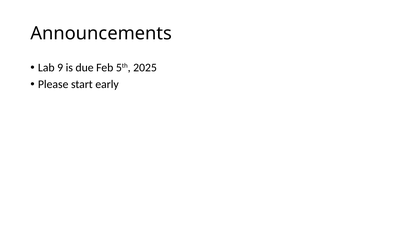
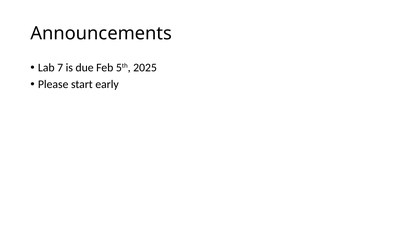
9: 9 -> 7
